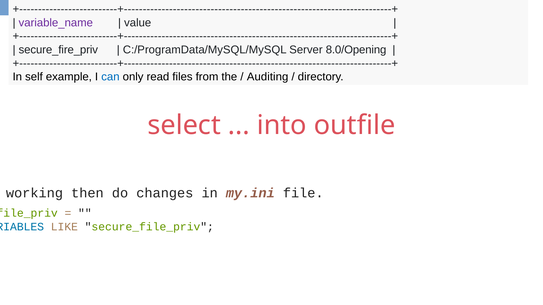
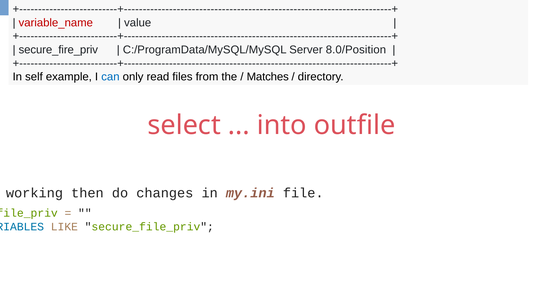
variable_name colour: purple -> red
8.0/Opening: 8.0/Opening -> 8.0/Position
Auditing: Auditing -> Matches
